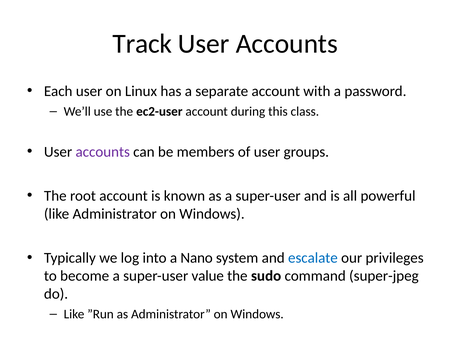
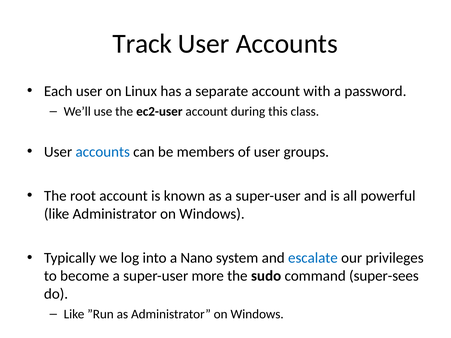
accounts at (103, 152) colour: purple -> blue
value: value -> more
super-jpeg: super-jpeg -> super-sees
